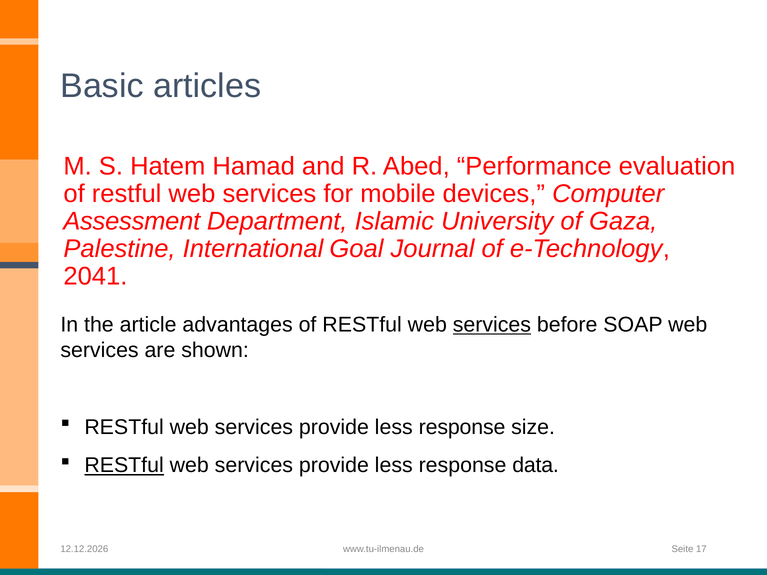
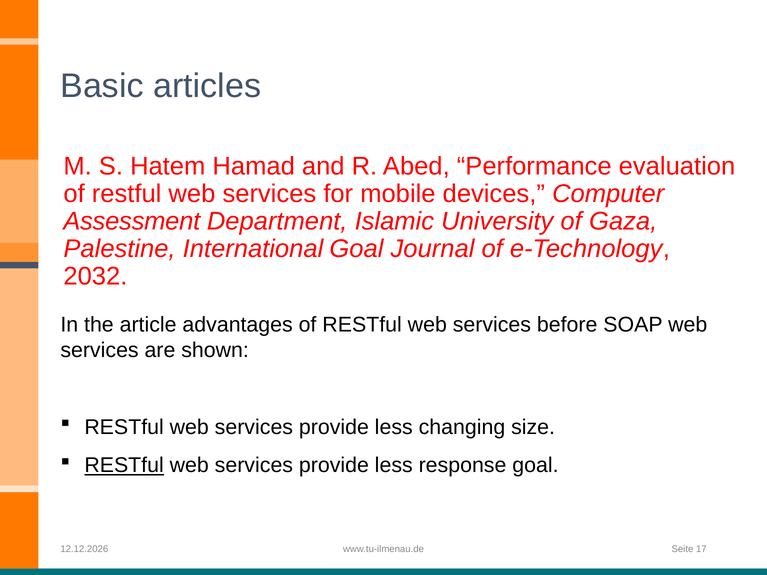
2041: 2041 -> 2032
services at (492, 325) underline: present -> none
response at (462, 427): response -> changing
response data: data -> goal
